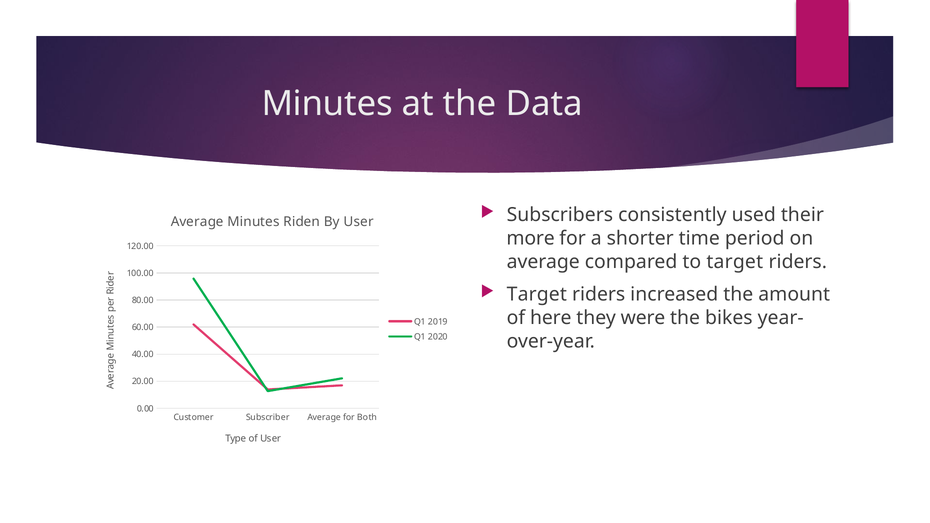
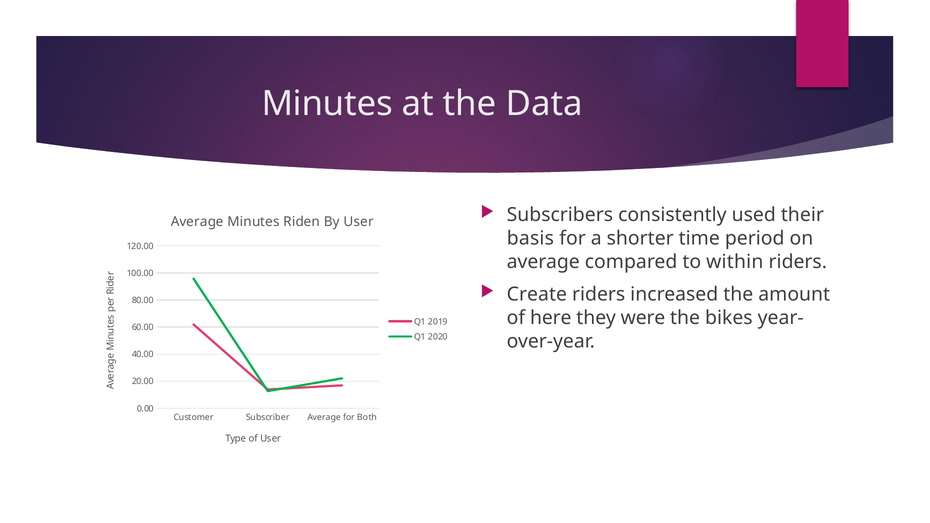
more: more -> basis
to target: target -> within
Target at (537, 295): Target -> Create
